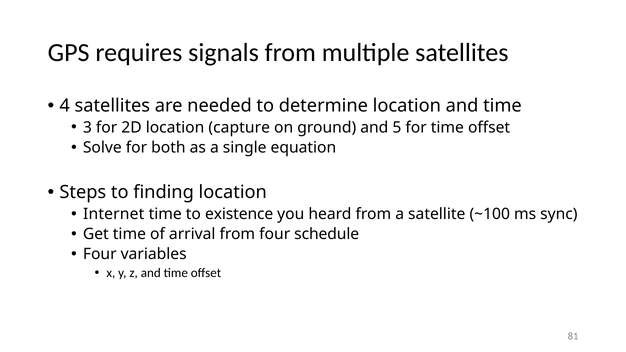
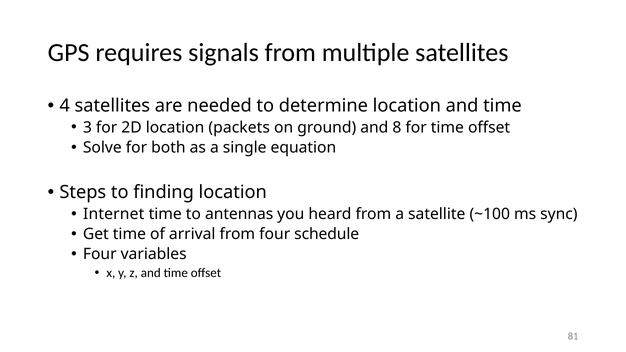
capture: capture -> packets
5: 5 -> 8
existence: existence -> antennas
